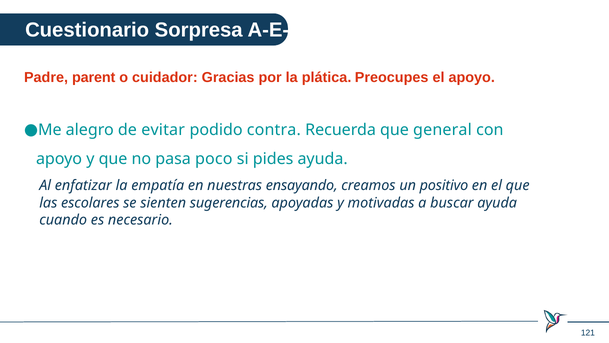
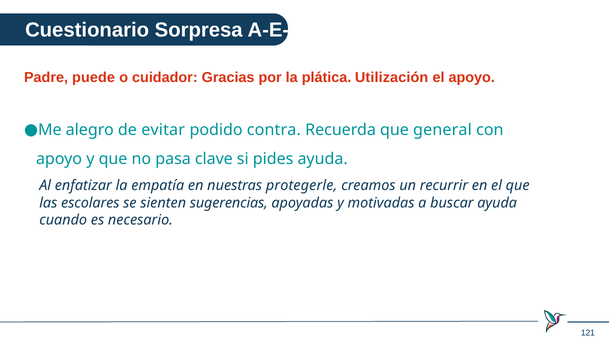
parent: parent -> puede
Preocupes: Preocupes -> Utilización
poco: poco -> clave
ensayando: ensayando -> protegerle
positivo: positivo -> recurrir
